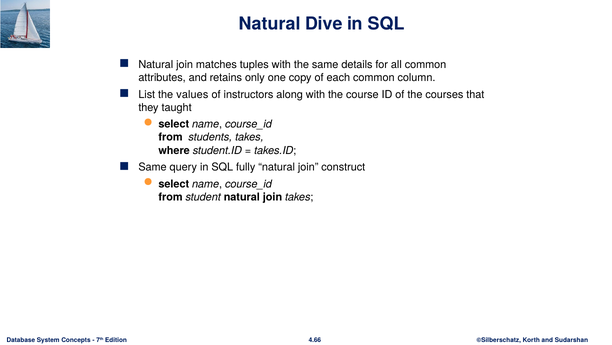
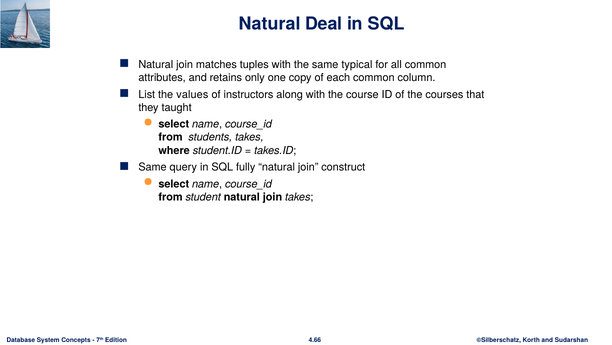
Dive: Dive -> Deal
details: details -> typical
